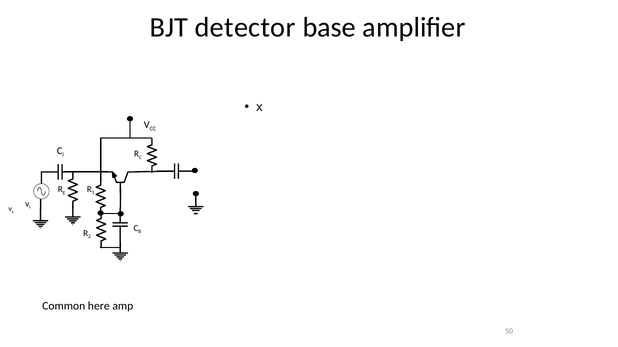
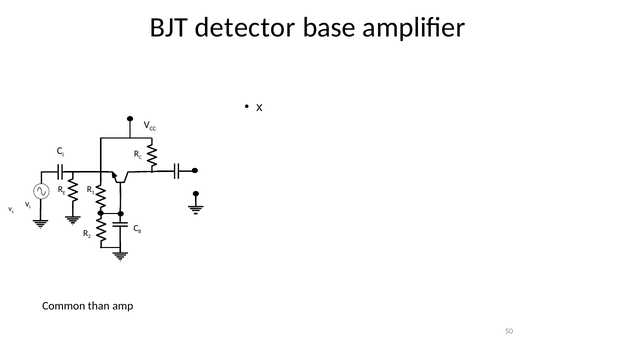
here: here -> than
